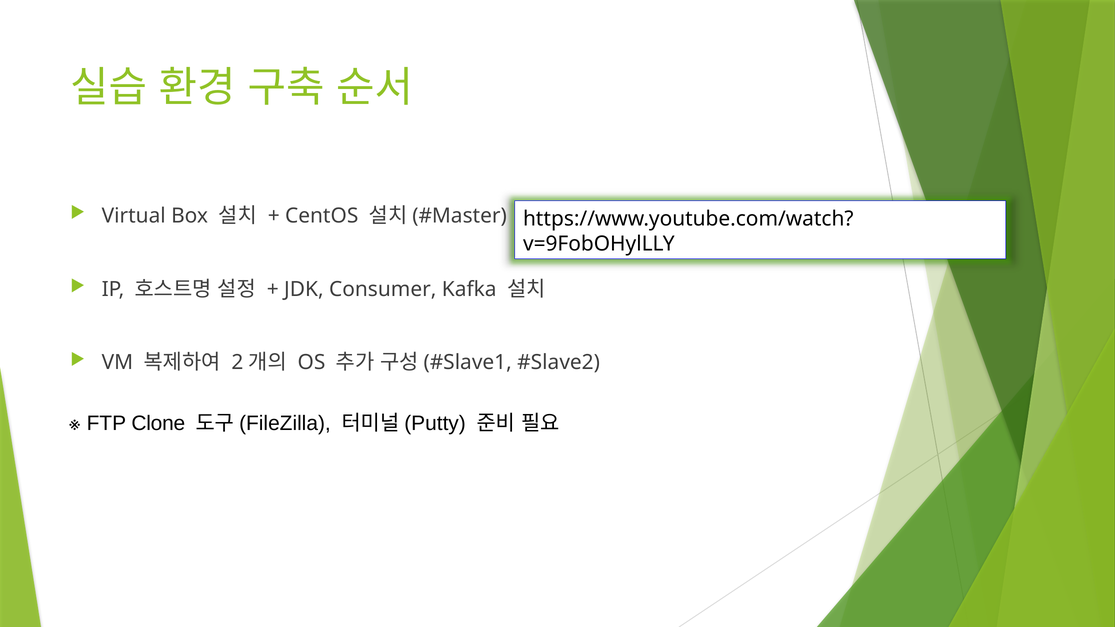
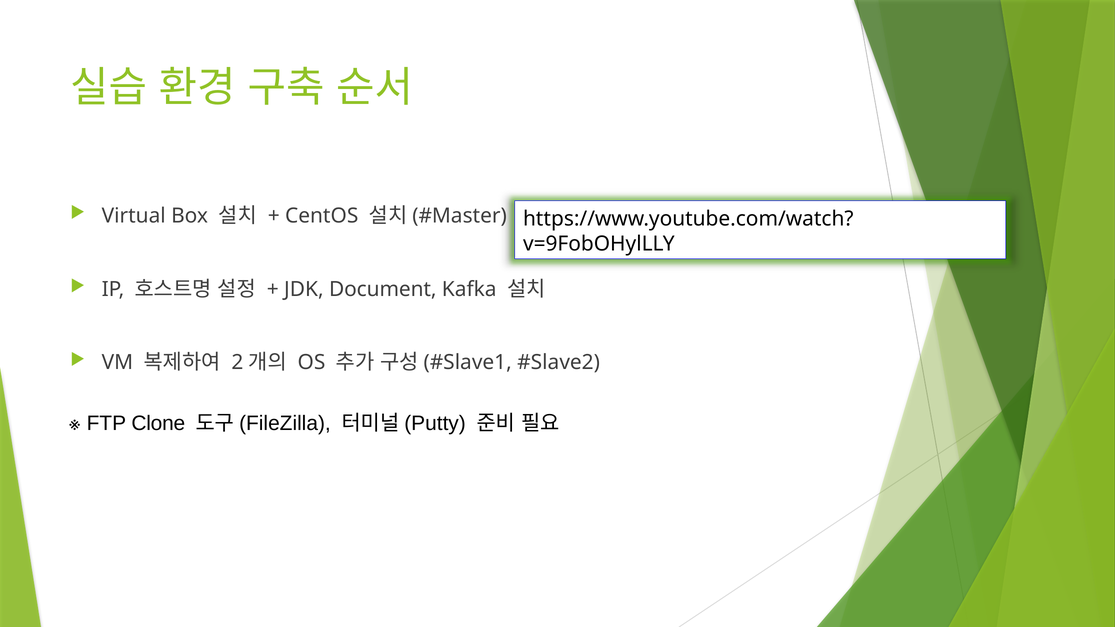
Consumer: Consumer -> Document
